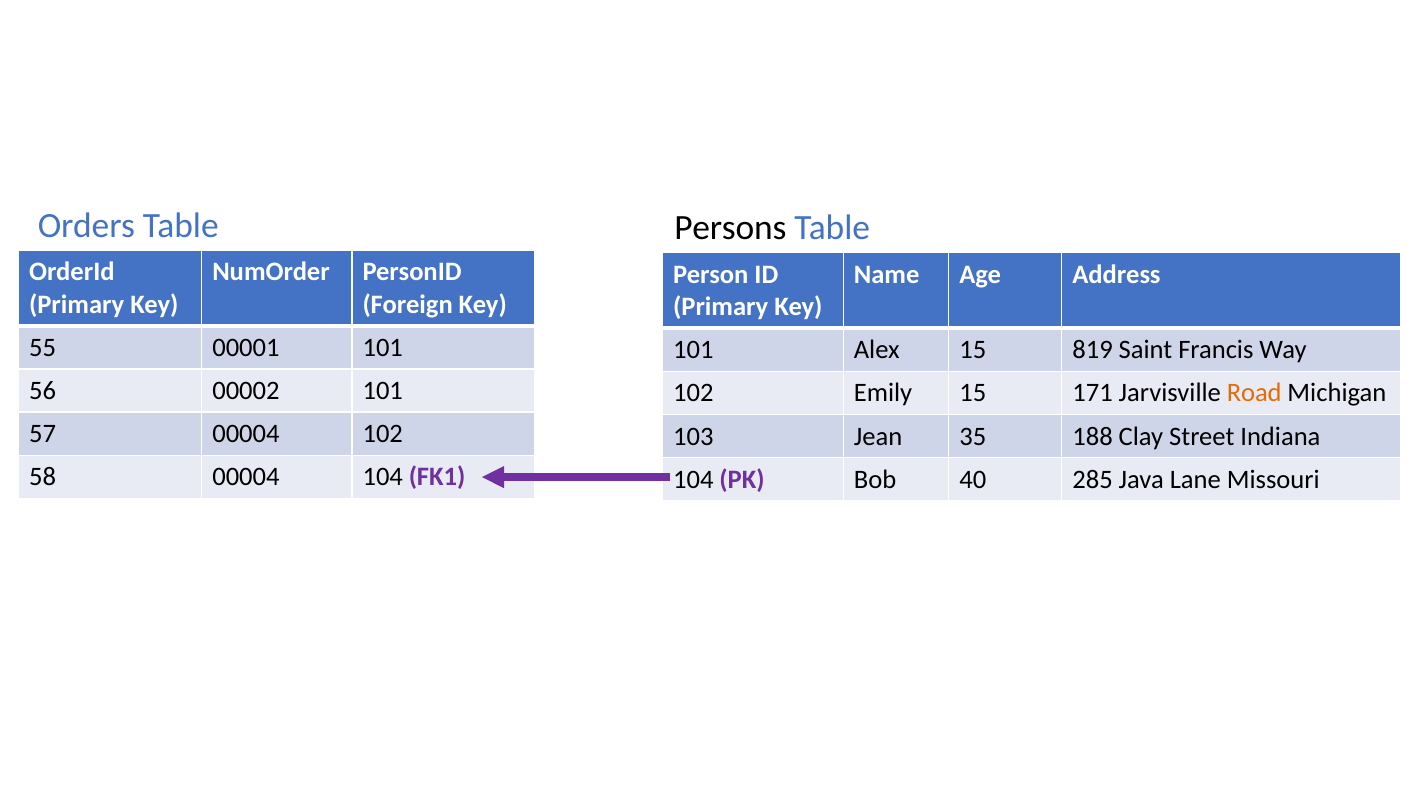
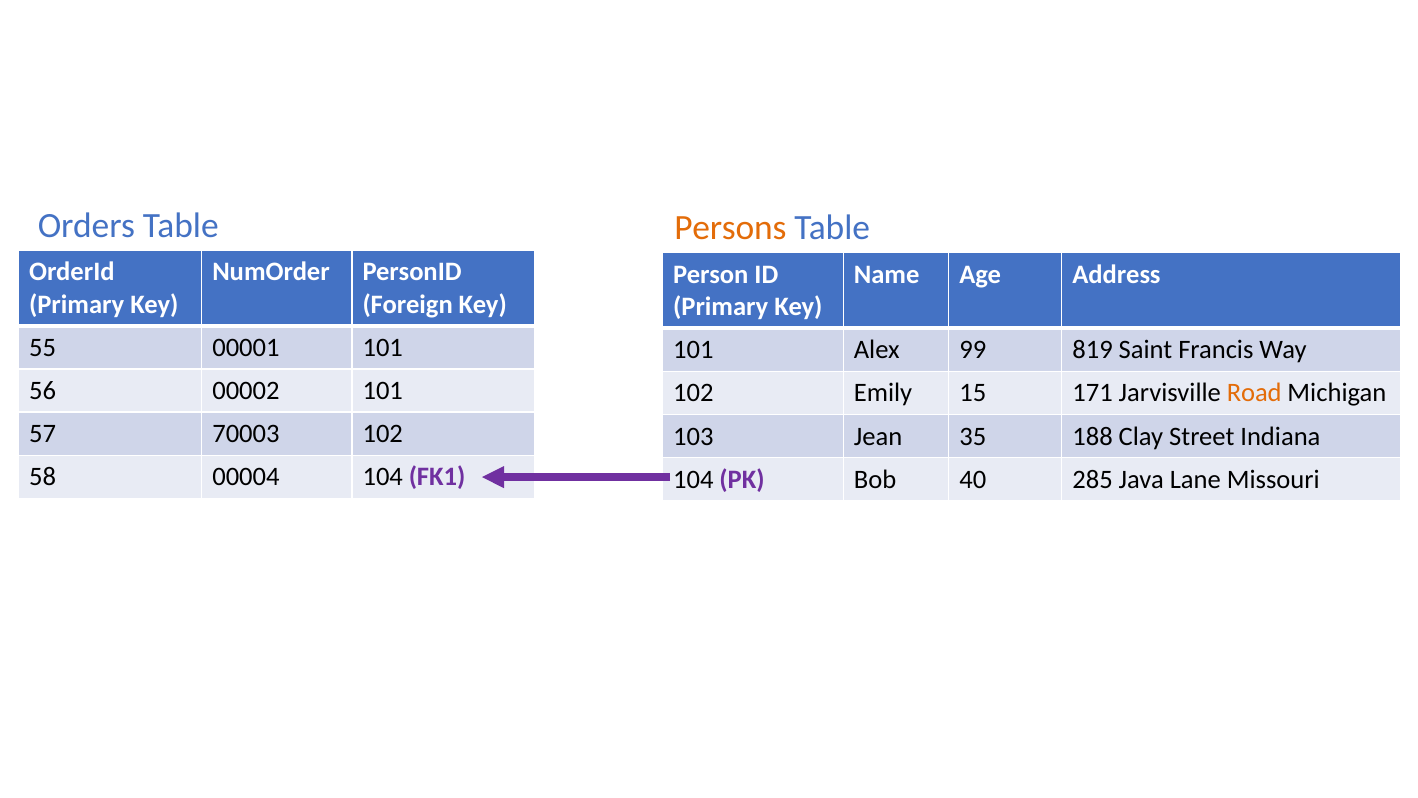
Persons colour: black -> orange
Alex 15: 15 -> 99
57 00004: 00004 -> 70003
